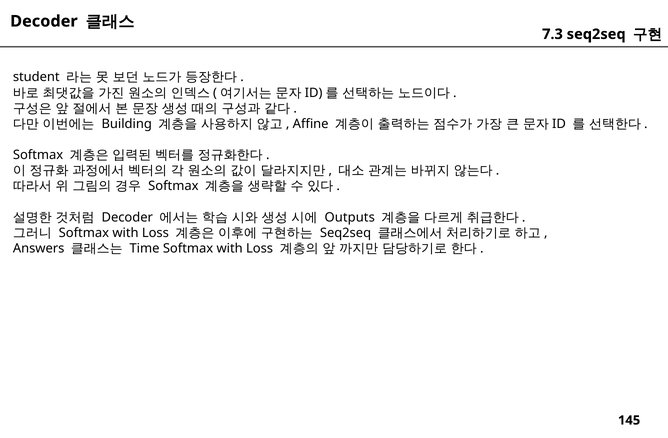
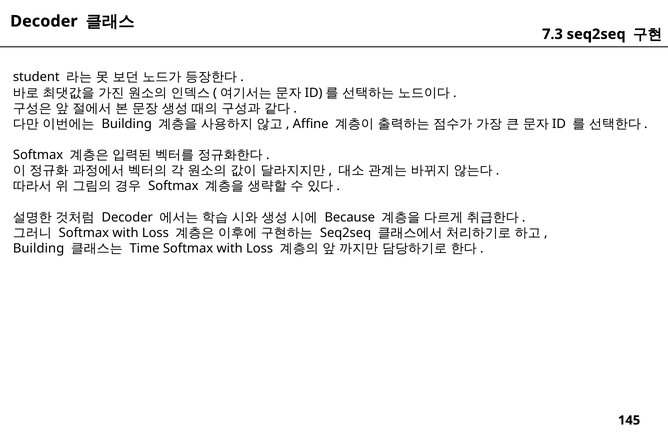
Outputs: Outputs -> Because
Answers at (39, 249): Answers -> Building
